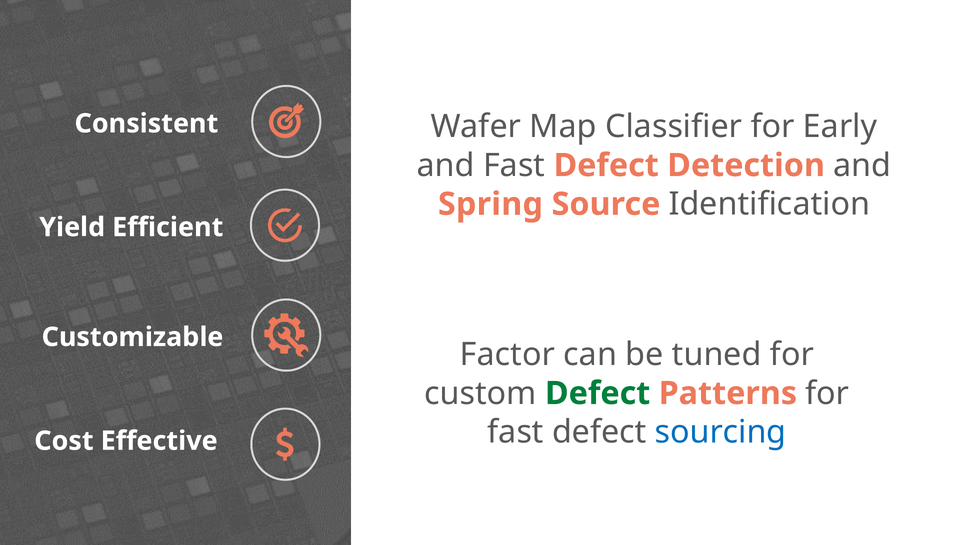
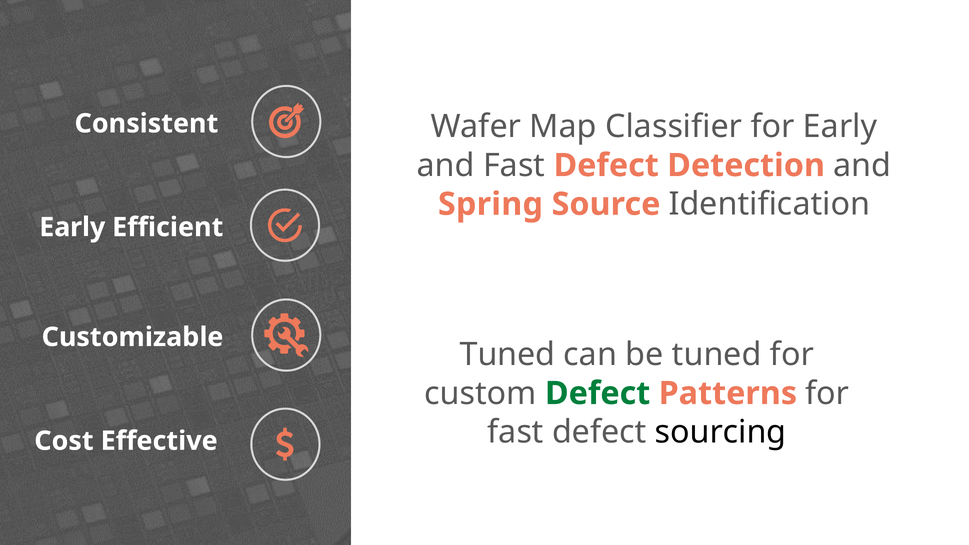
Yield at (72, 227): Yield -> Early
Factor at (507, 355): Factor -> Tuned
sourcing colour: blue -> black
